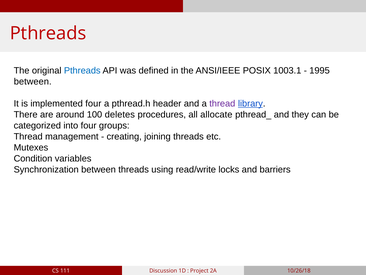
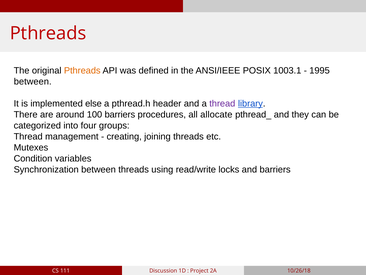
Pthreads at (82, 70) colour: blue -> orange
implemented four: four -> else
100 deletes: deletes -> barriers
